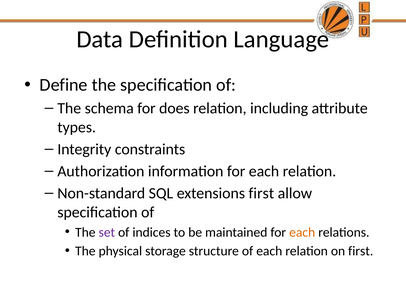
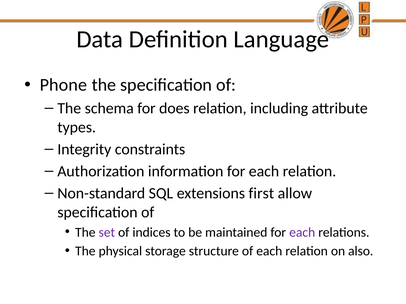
Define: Define -> Phone
each at (302, 233) colour: orange -> purple
on first: first -> also
